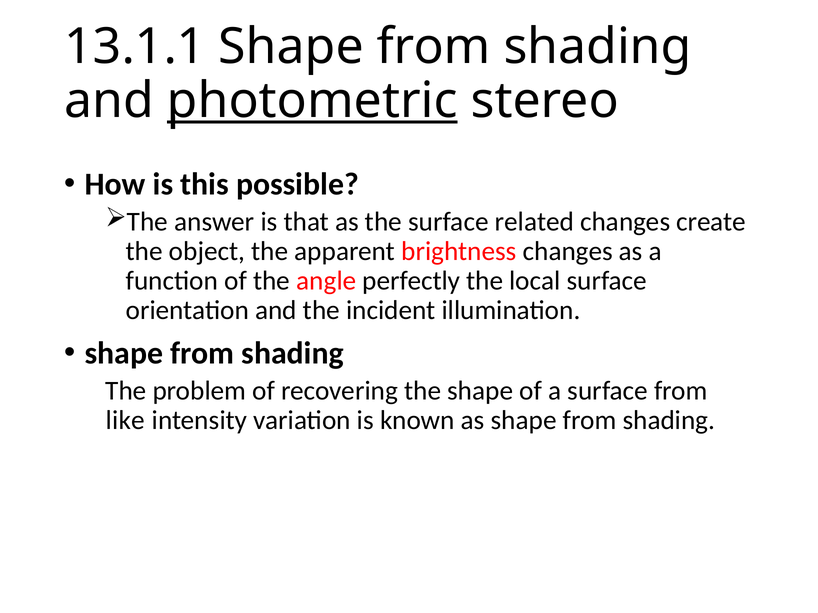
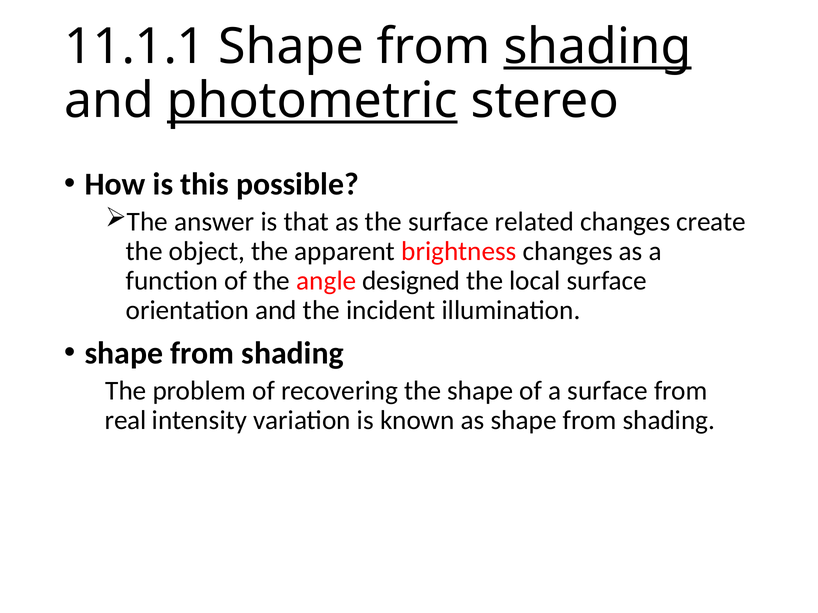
13.1.1: 13.1.1 -> 11.1.1
shading at (598, 47) underline: none -> present
perfectly: perfectly -> designed
like: like -> real
